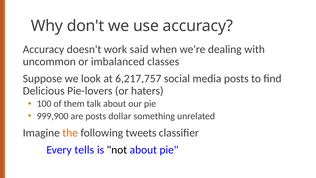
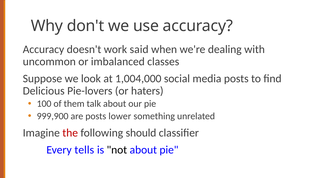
6,217,757: 6,217,757 -> 1,004,000
dollar: dollar -> lower
the colour: orange -> red
tweets: tweets -> should
